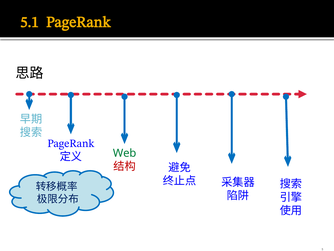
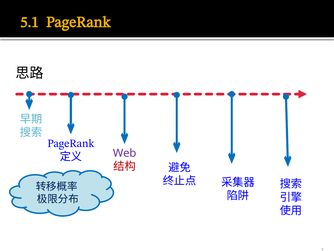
Web colour: green -> purple
